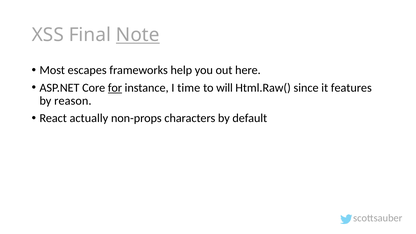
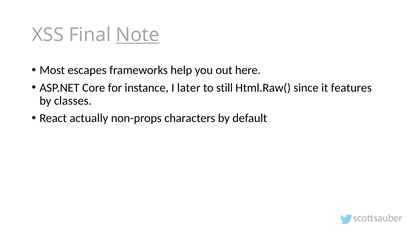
for underline: present -> none
time: time -> later
will: will -> still
reason: reason -> classes
